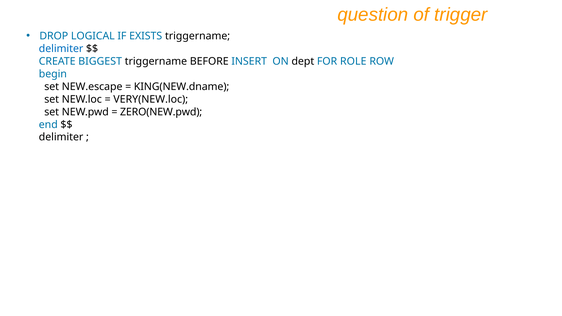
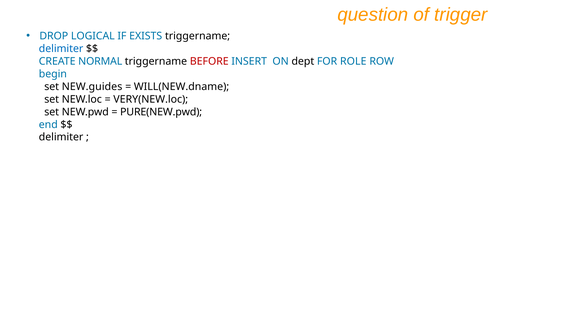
BIGGEST: BIGGEST -> NORMAL
BEFORE colour: black -> red
NEW.escape: NEW.escape -> NEW.guides
KING(NEW.dname: KING(NEW.dname -> WILL(NEW.dname
ZERO(NEW.pwd: ZERO(NEW.pwd -> PURE(NEW.pwd
